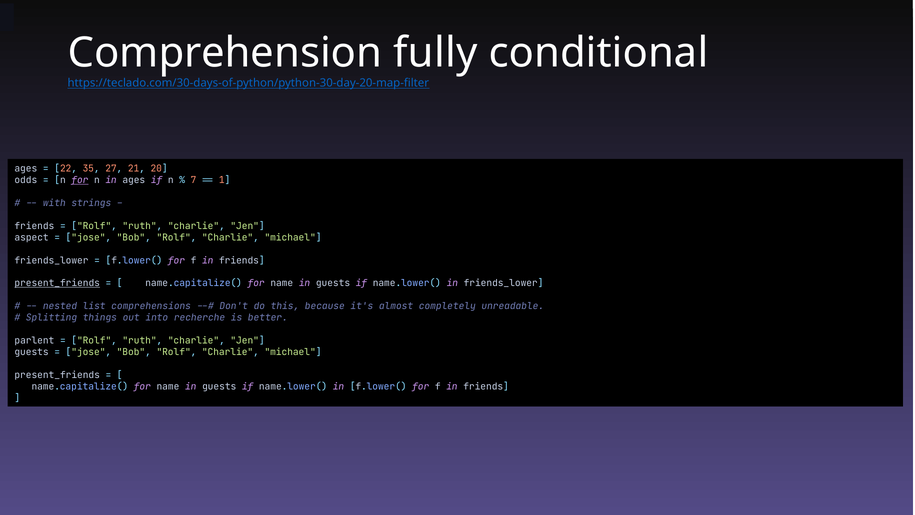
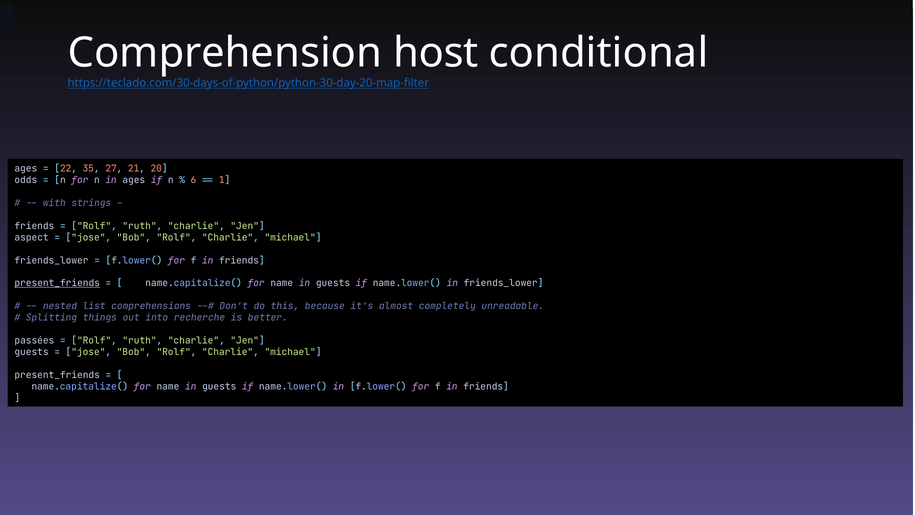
fully: fully -> host
for at (80, 180) underline: present -> none
7: 7 -> 6
parlent: parlent -> passées
